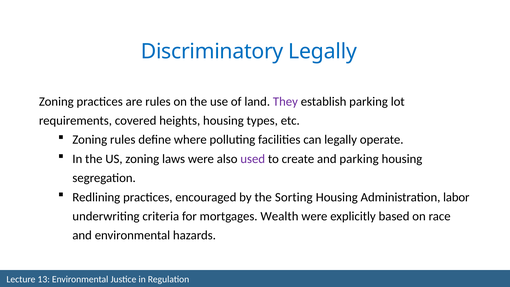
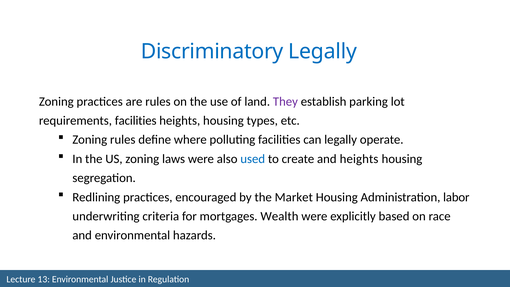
requirements covered: covered -> facilities
used colour: purple -> blue
and parking: parking -> heights
Sorting: Sorting -> Market
